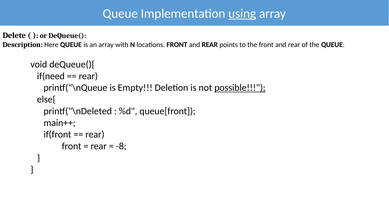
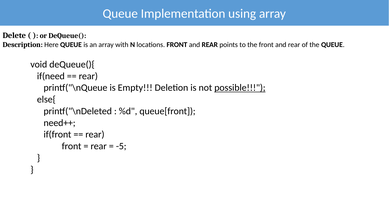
using underline: present -> none
main++: main++ -> need++
-8: -8 -> -5
